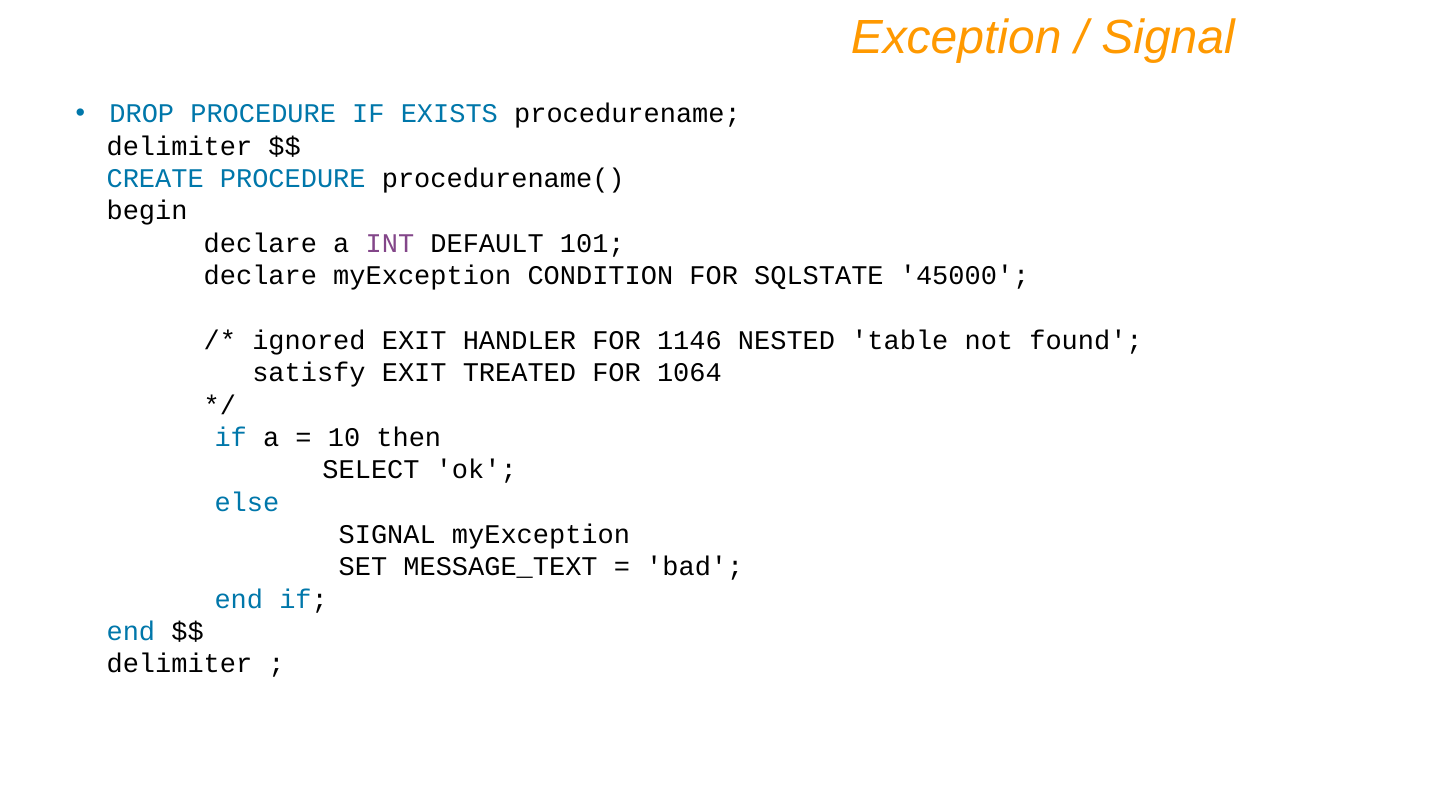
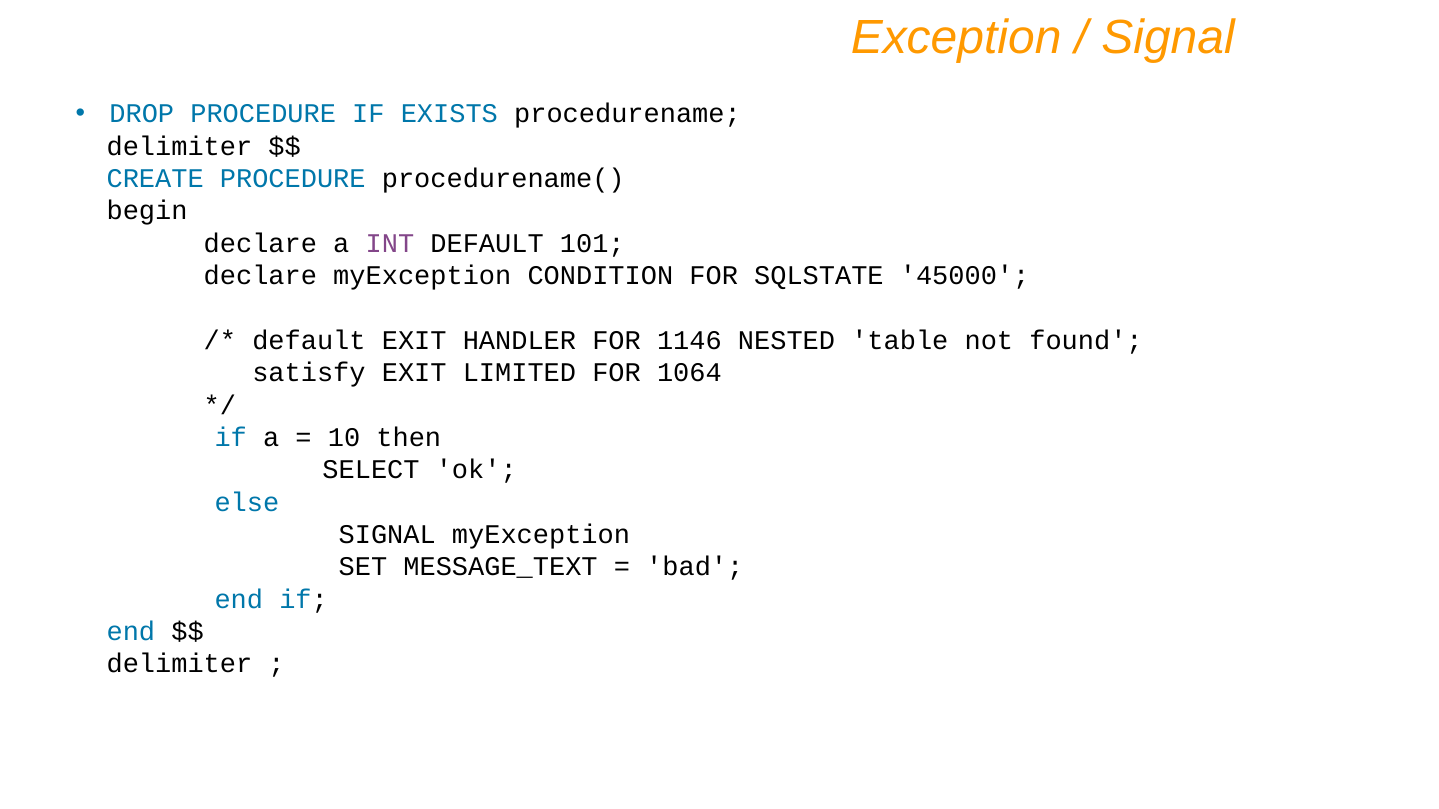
ignored at (309, 341): ignored -> default
TREATED: TREATED -> LIMITED
